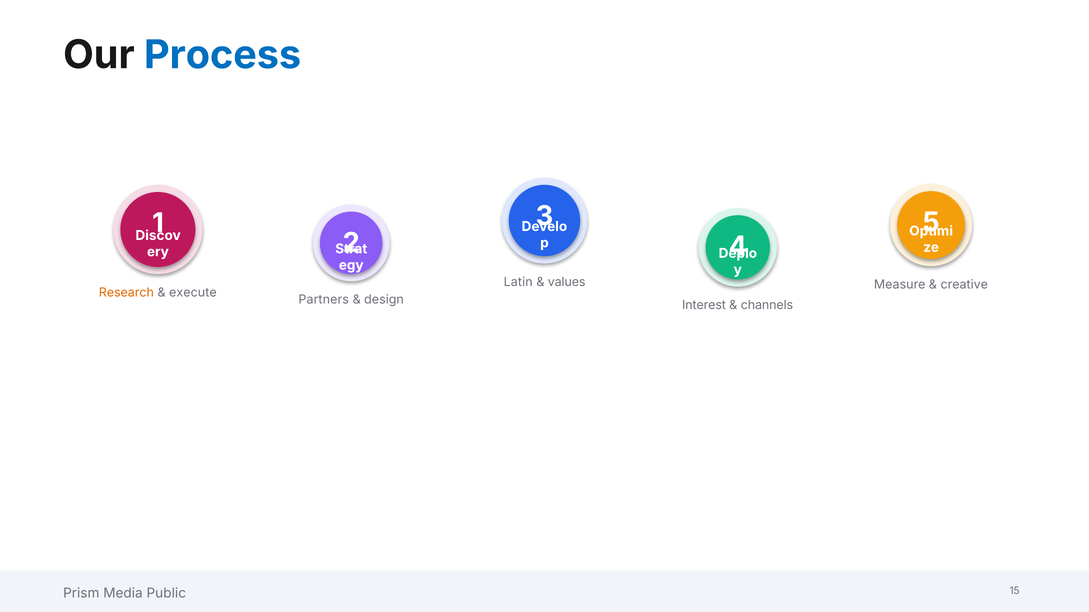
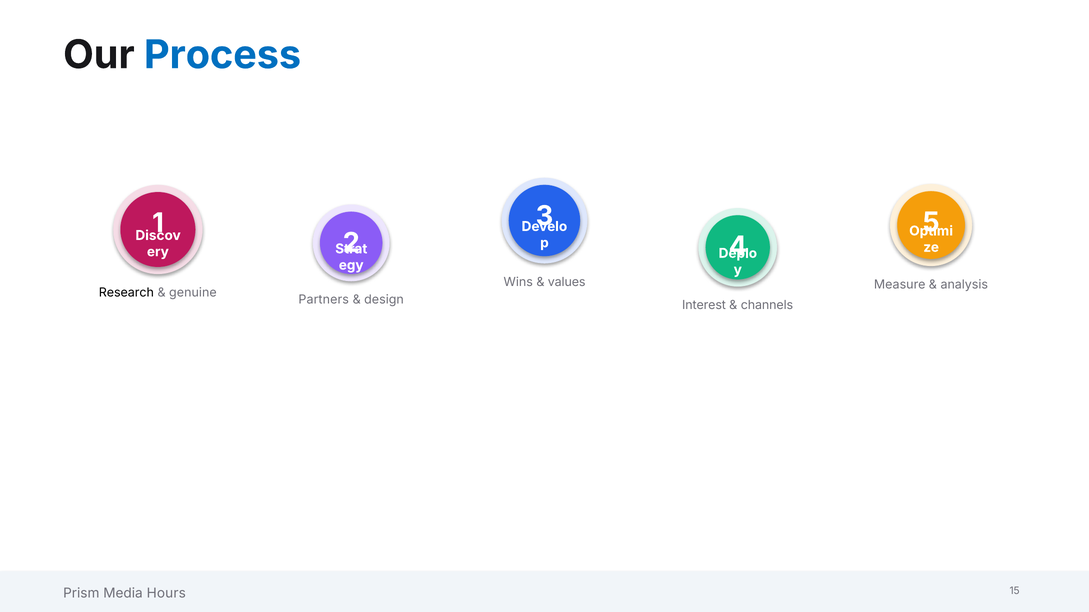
Latin: Latin -> Wins
creative: creative -> analysis
Research colour: orange -> black
execute: execute -> genuine
Public: Public -> Hours
